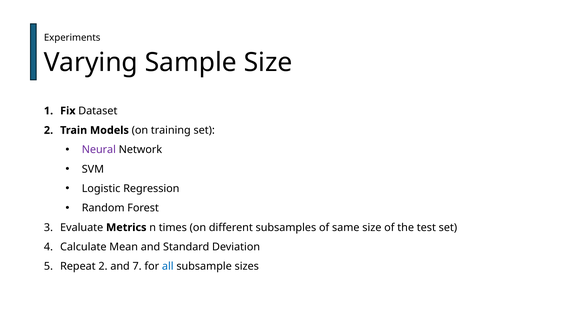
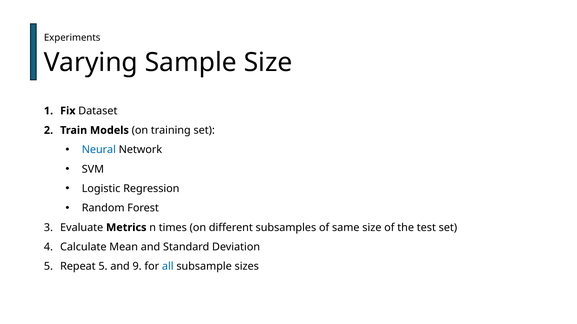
Neural colour: purple -> blue
Repeat 2: 2 -> 5
7: 7 -> 9
